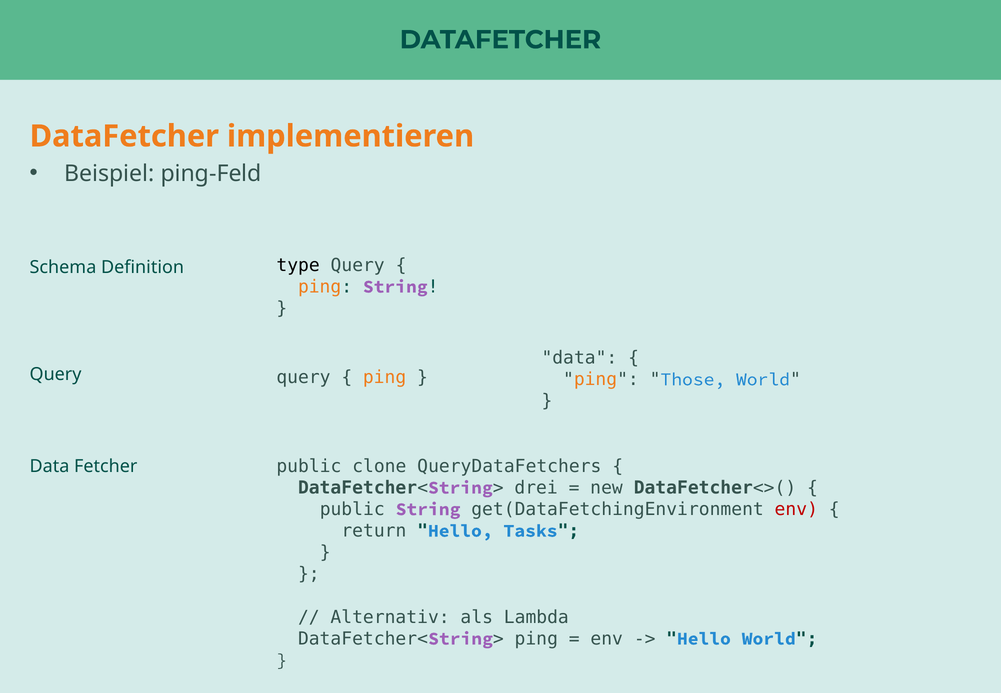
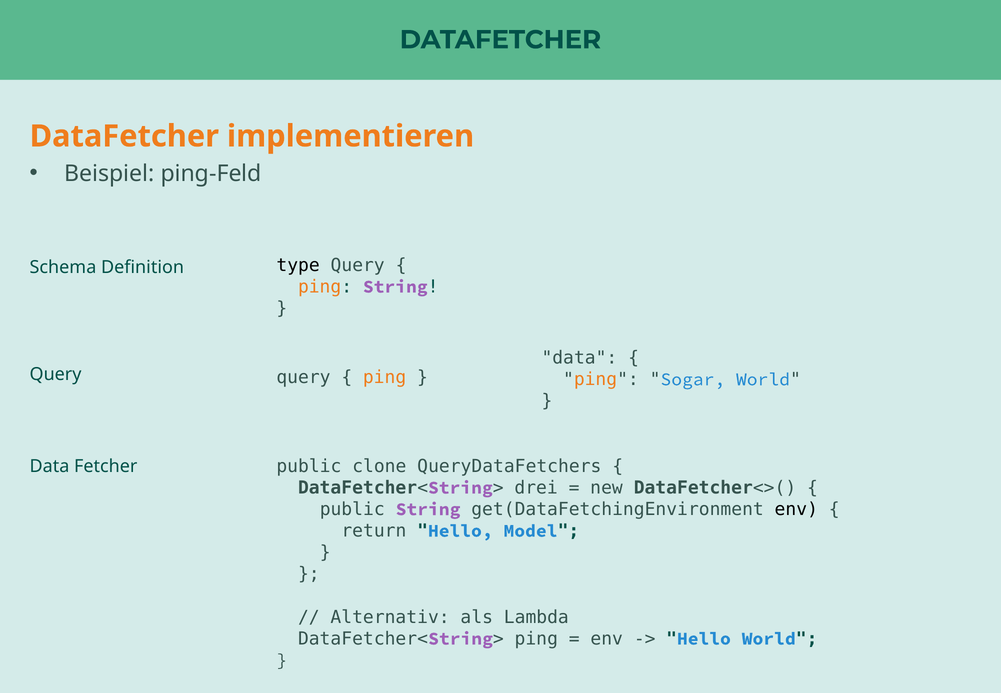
Those: Those -> Sogar
env at (796, 509) colour: red -> black
Tasks: Tasks -> Model
